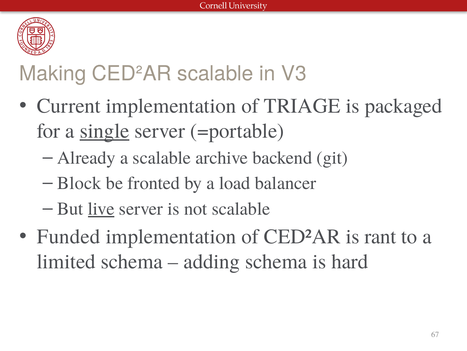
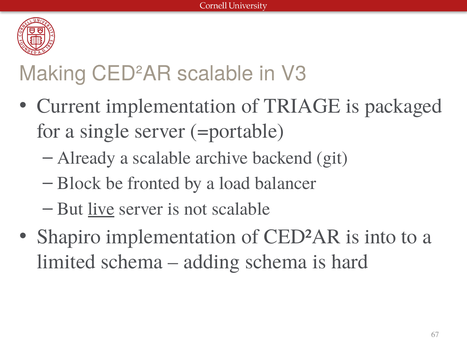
single underline: present -> none
Funded: Funded -> Shapiro
rant: rant -> into
